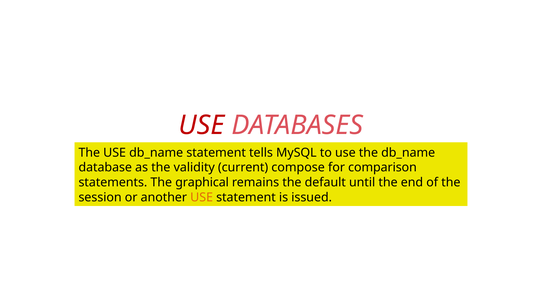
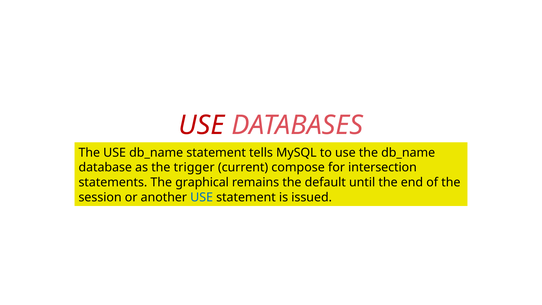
validity: validity -> trigger
comparison: comparison -> intersection
USE at (202, 197) colour: orange -> blue
